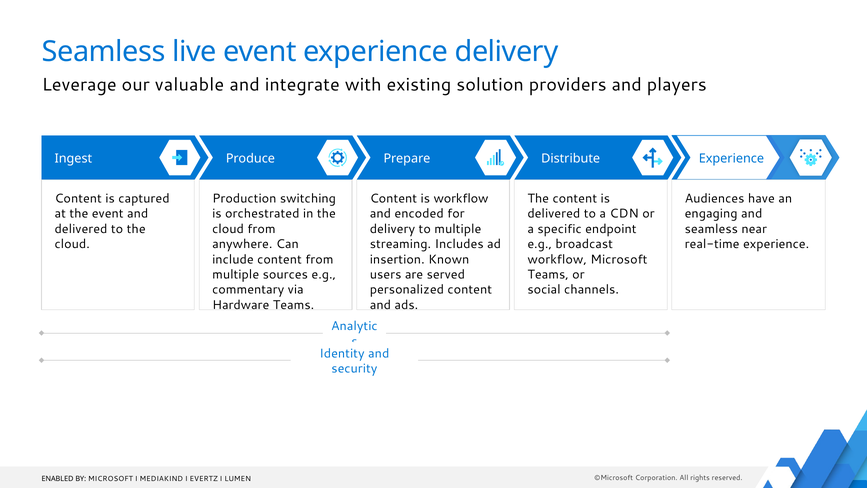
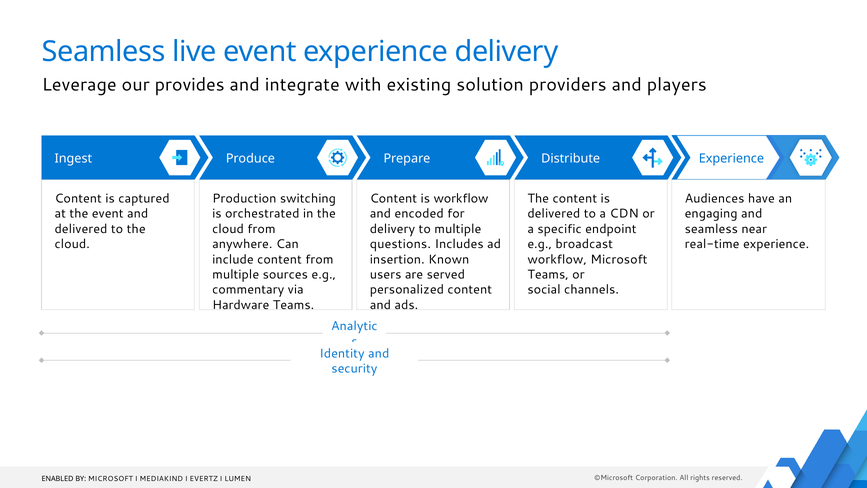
valuable: valuable -> provides
streaming: streaming -> questions
